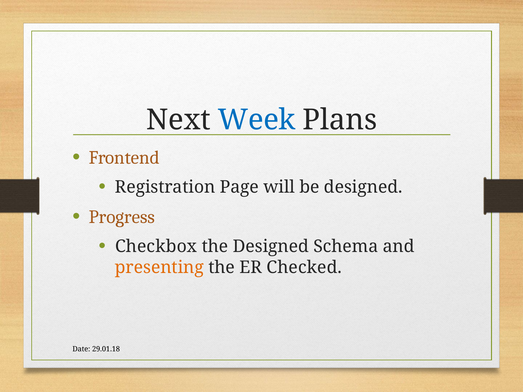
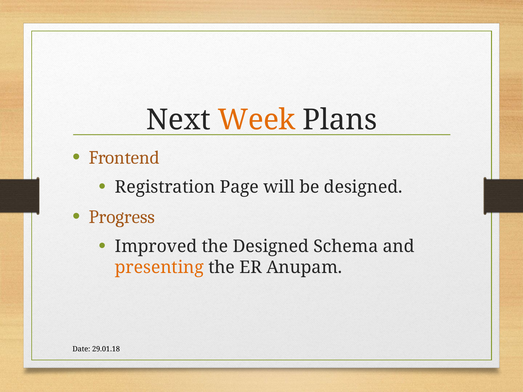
Week colour: blue -> orange
Checkbox: Checkbox -> Improved
Checked: Checked -> Anupam
